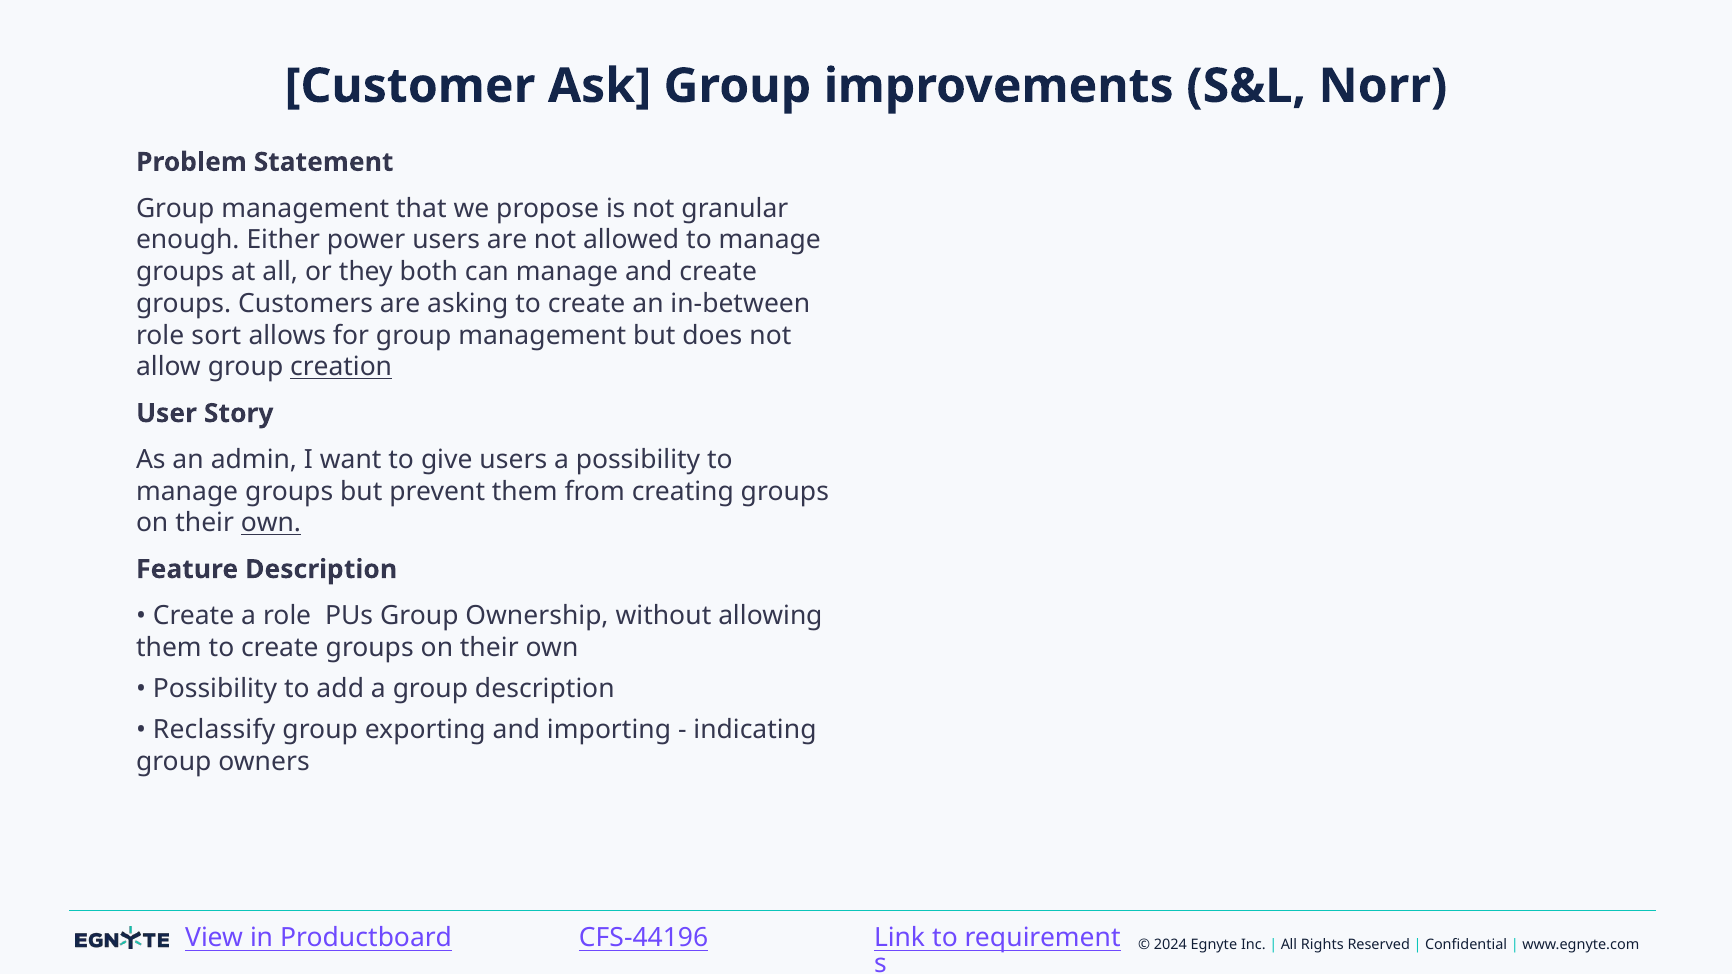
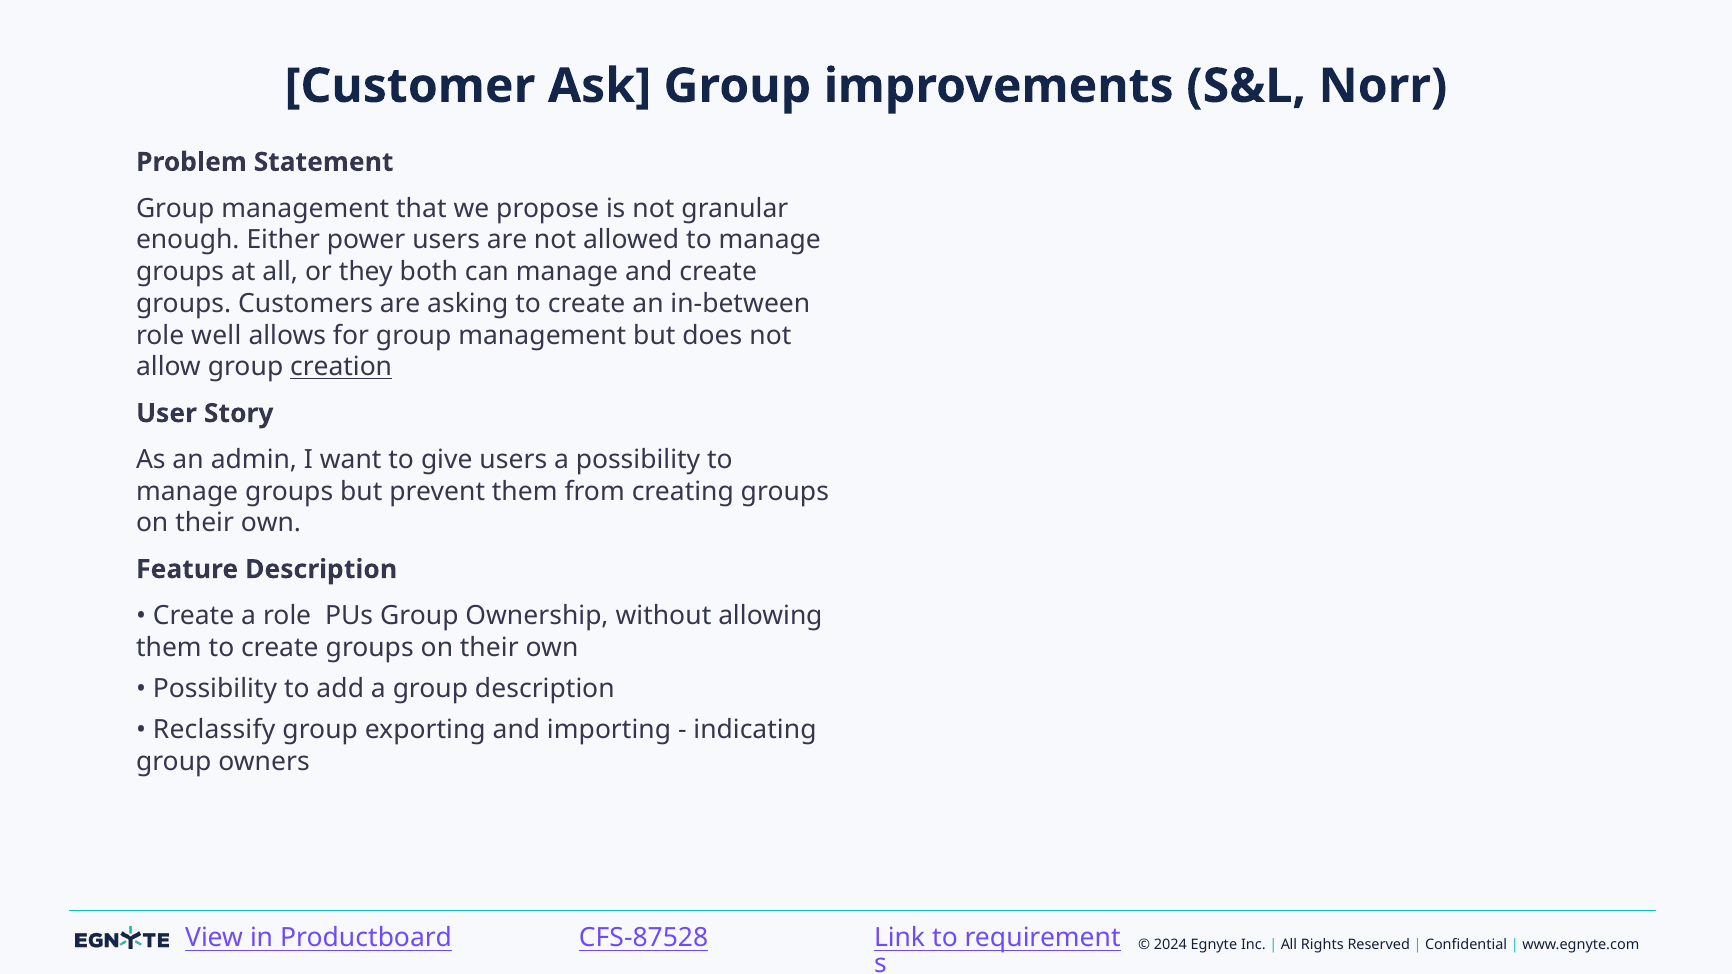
sort: sort -> well
own at (271, 523) underline: present -> none
CFS-44196: CFS-44196 -> CFS-87528
